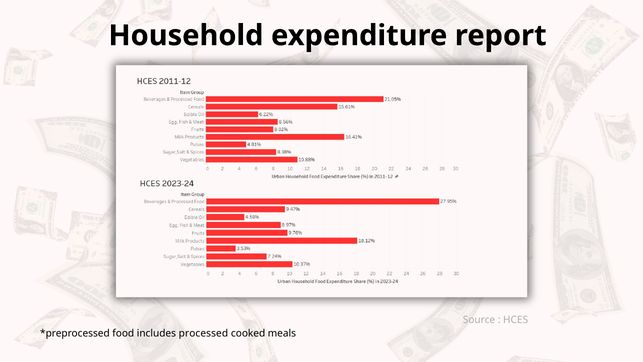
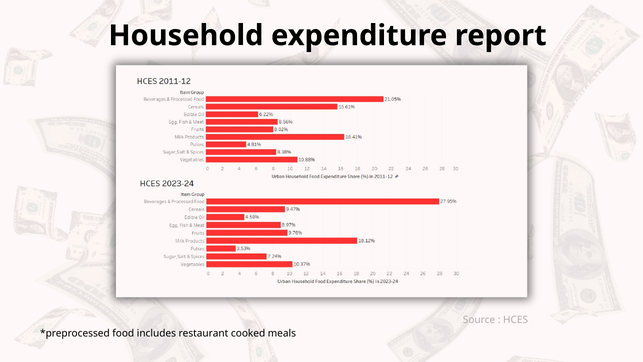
processed: processed -> restaurant
